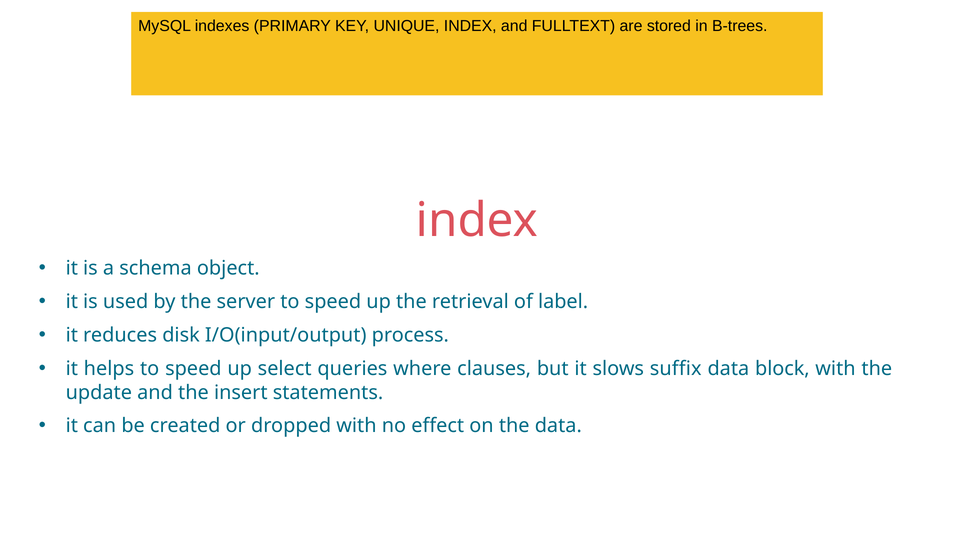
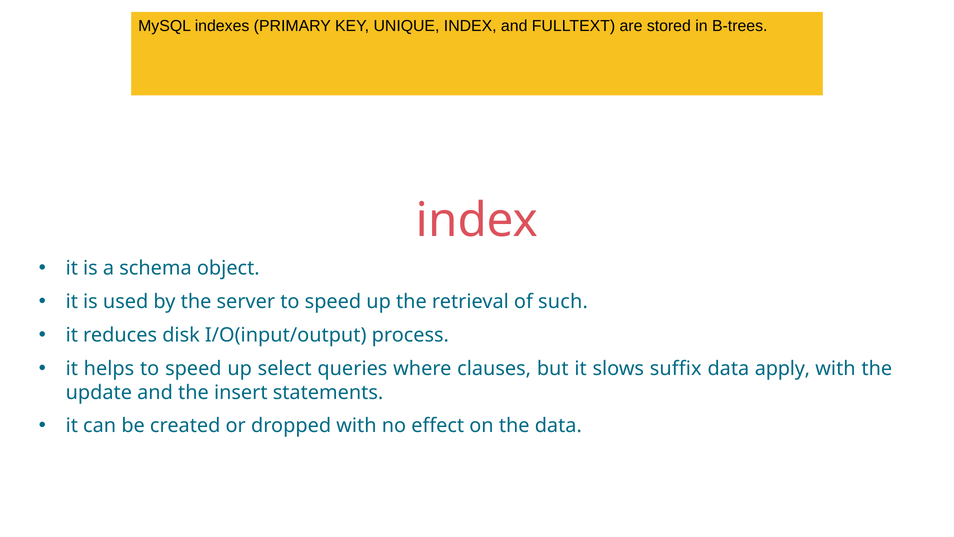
label: label -> such
block: block -> apply
